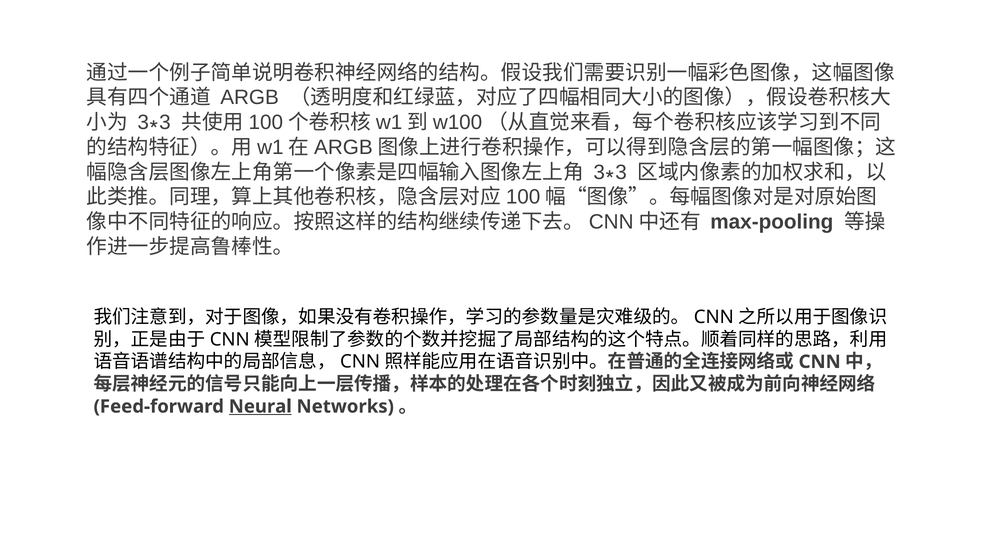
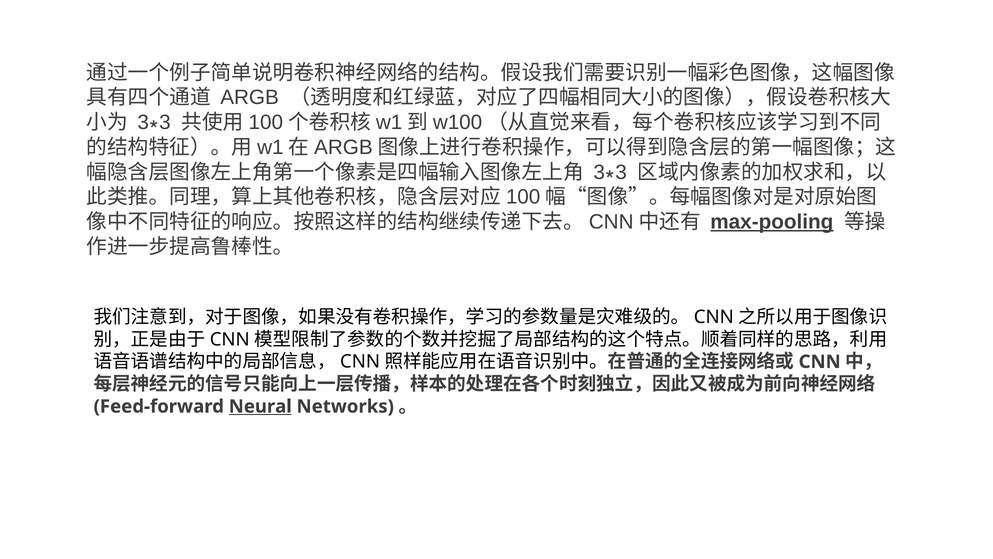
max-pooling underline: none -> present
